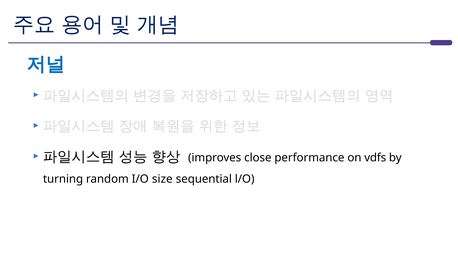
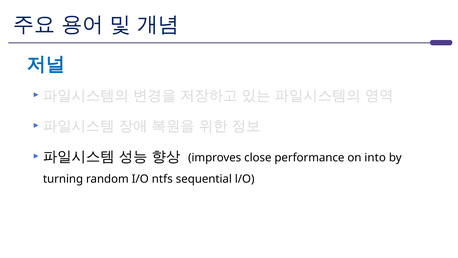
vdfs: vdfs -> into
size: size -> ntfs
